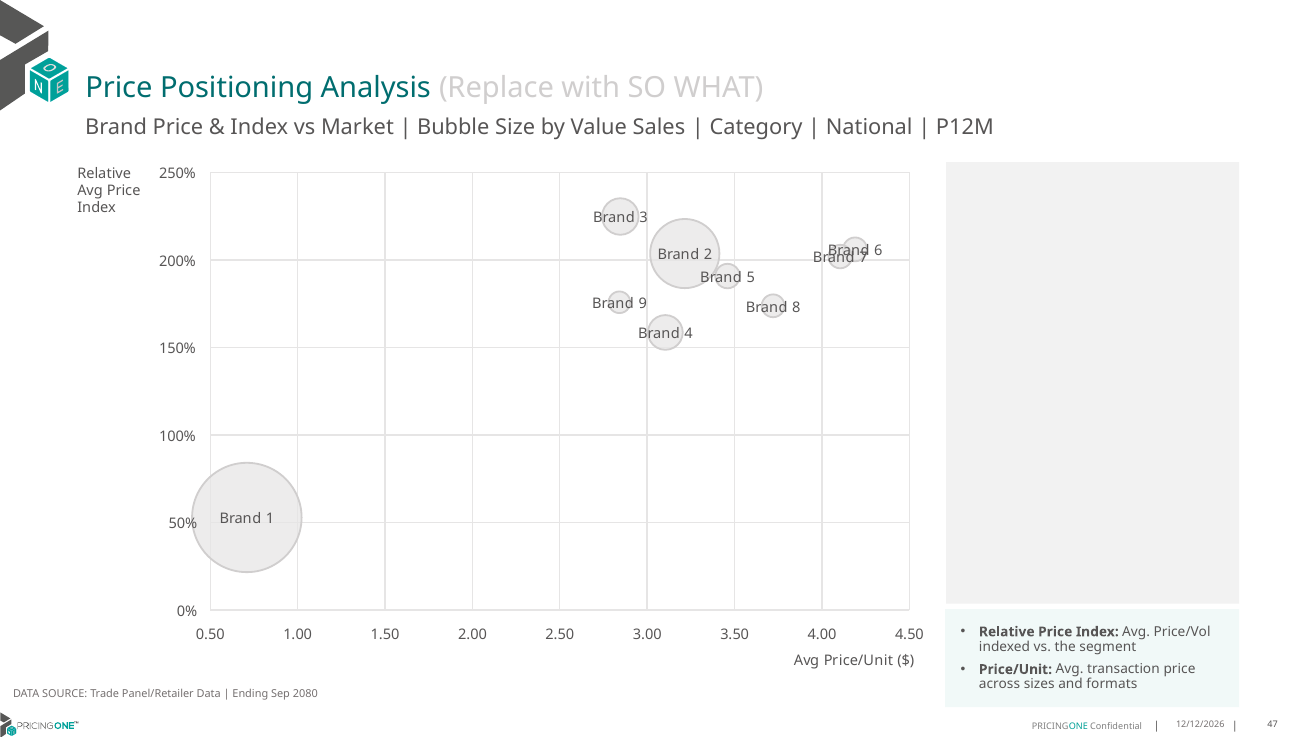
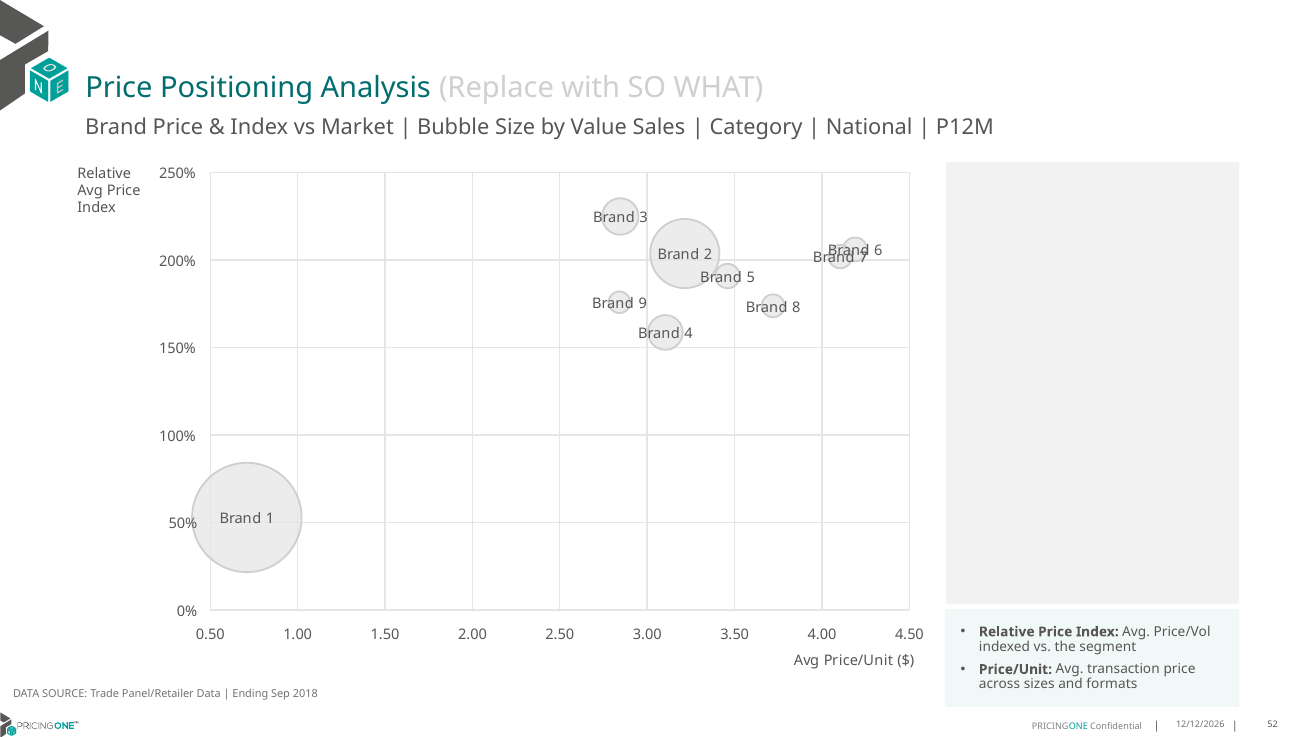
2080: 2080 -> 2018
47: 47 -> 52
